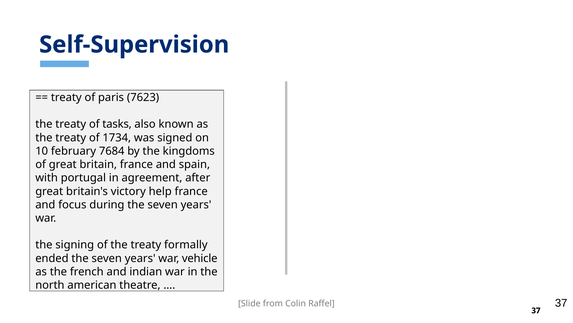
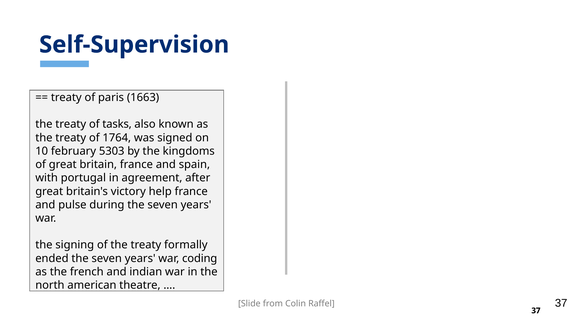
7623: 7623 -> 1663
1734: 1734 -> 1764
7684: 7684 -> 5303
focus: focus -> pulse
vehicle: vehicle -> coding
